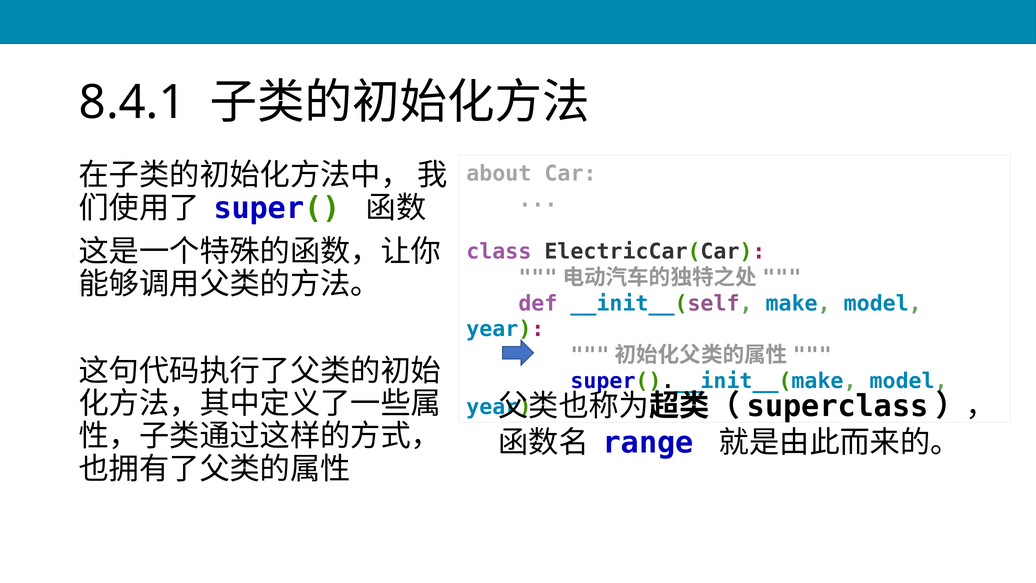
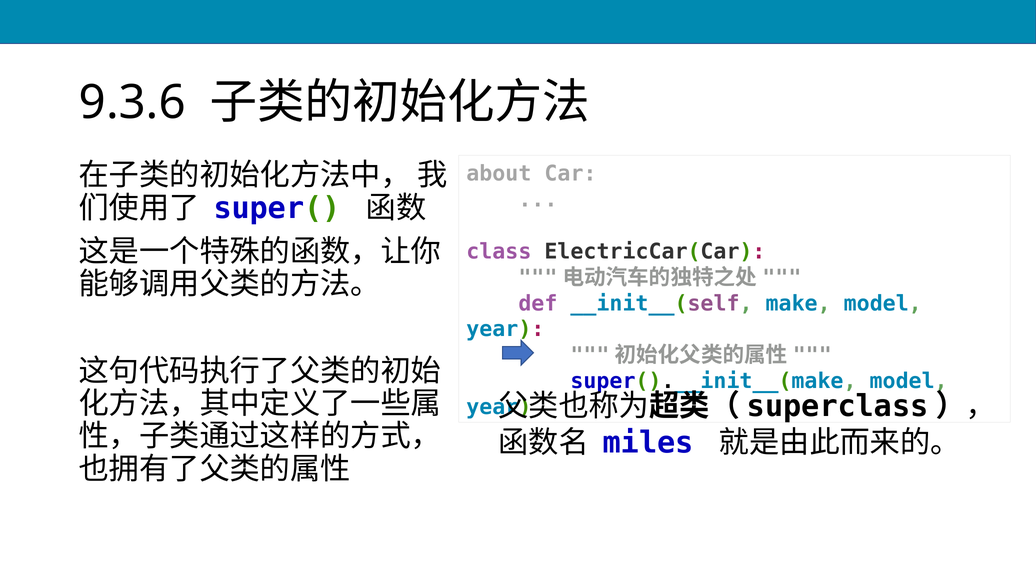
8.4.1: 8.4.1 -> 9.3.6
range: range -> miles
